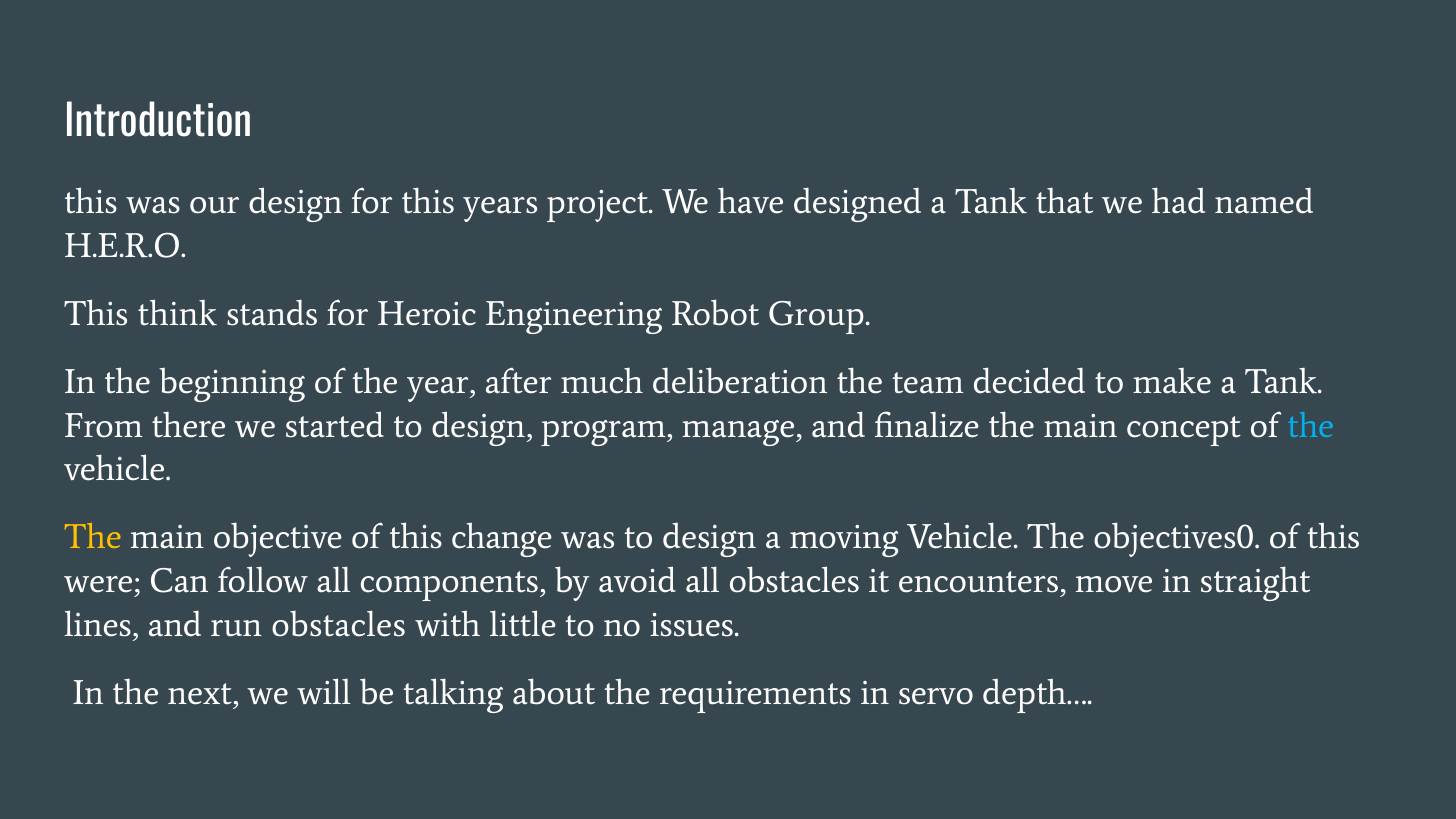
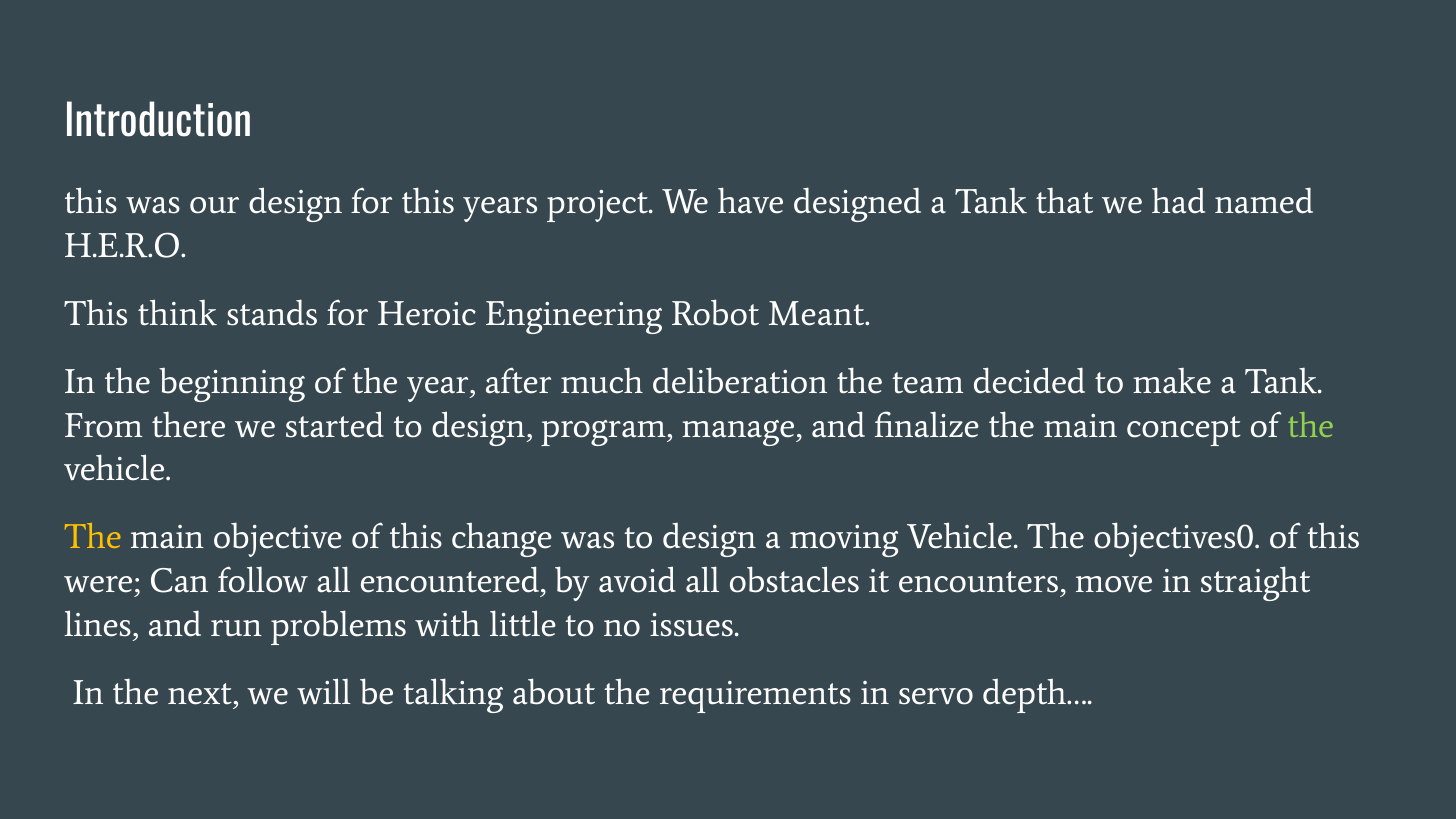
Group: Group -> Meant
the at (1311, 426) colour: light blue -> light green
components: components -> encountered
run obstacles: obstacles -> problems
